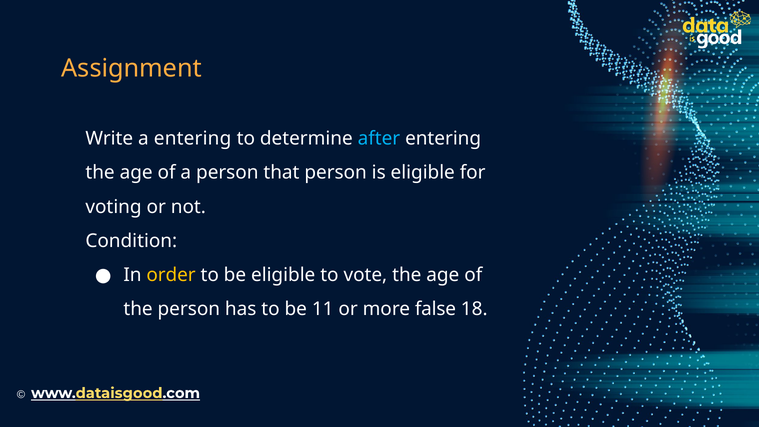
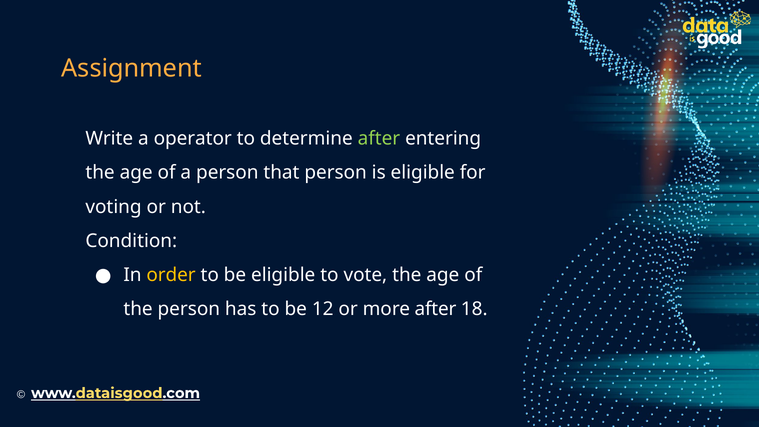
a entering: entering -> operator
after at (379, 138) colour: light blue -> light green
11: 11 -> 12
more false: false -> after
